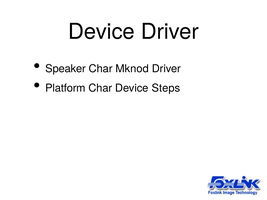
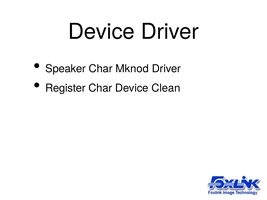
Platform: Platform -> Register
Steps: Steps -> Clean
